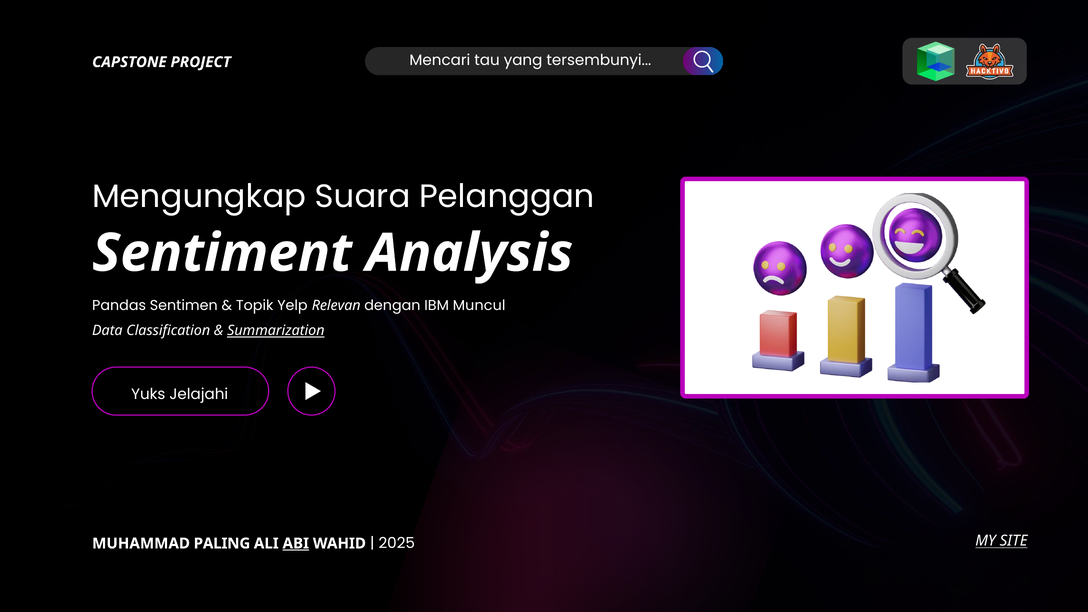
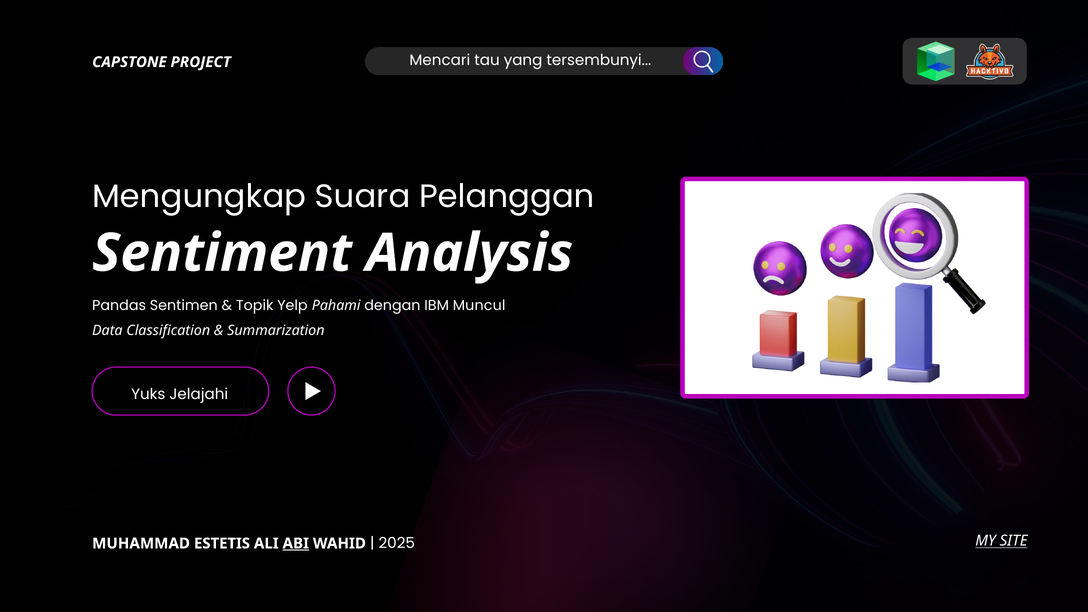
Relevan: Relevan -> Pahami
Summarization underline: present -> none
PALING: PALING -> ESTETIS
